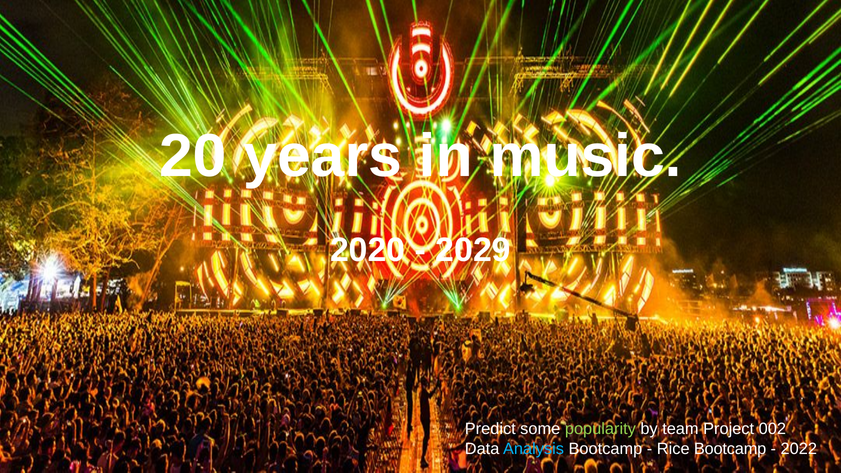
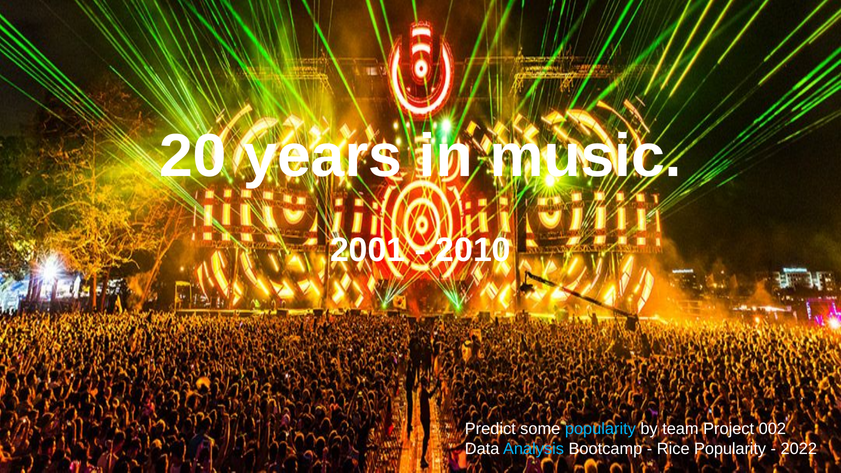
2020: 2020 -> 2001
2029: 2029 -> 2010
popularity at (600, 429) colour: light green -> light blue
Rice Bootcamp: Bootcamp -> Popularity
